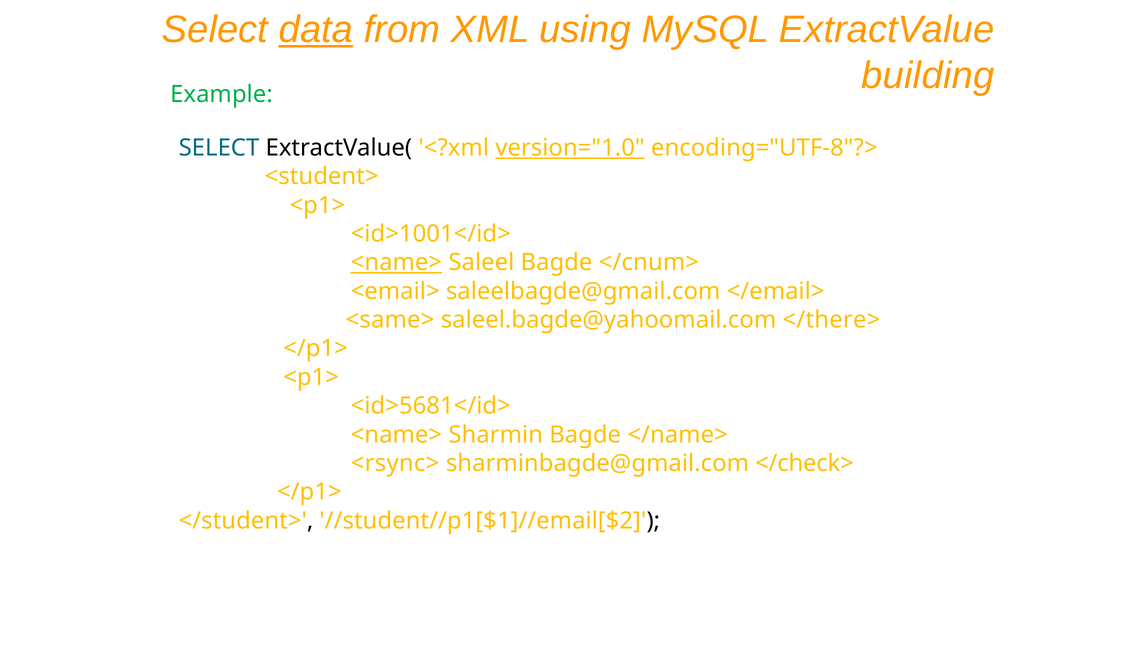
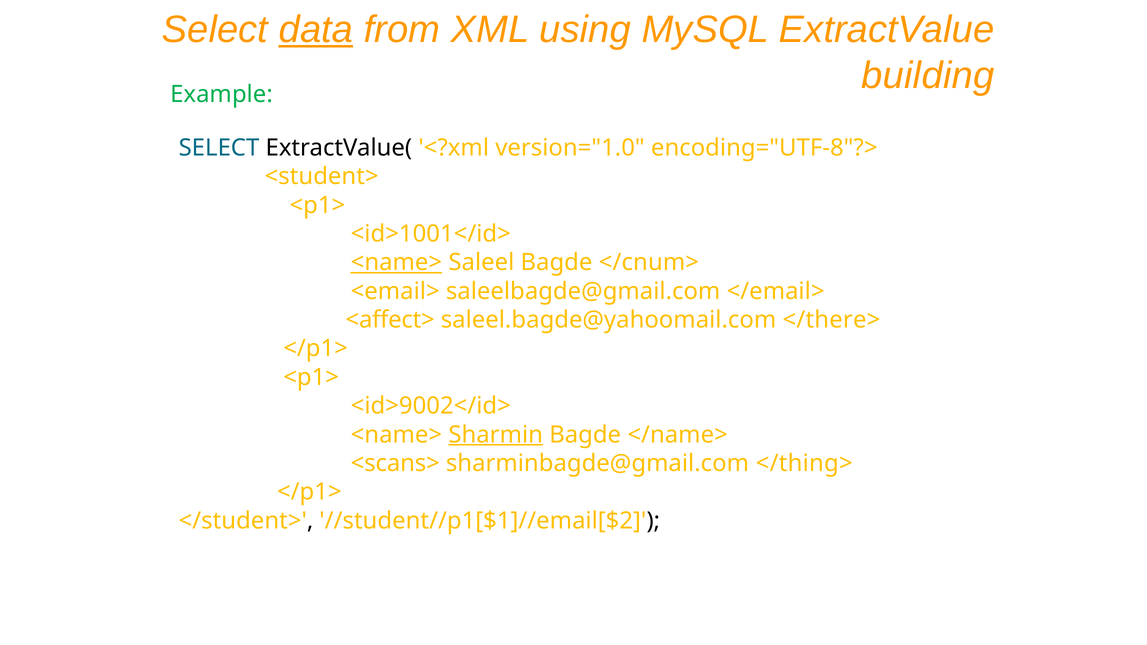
version="1.0 underline: present -> none
<same>: <same> -> <affect>
<id>5681</id>: <id>5681</id> -> <id>9002</id>
Sharmin underline: none -> present
<rsync>: <rsync> -> <scans>
</check>: </check> -> </thing>
